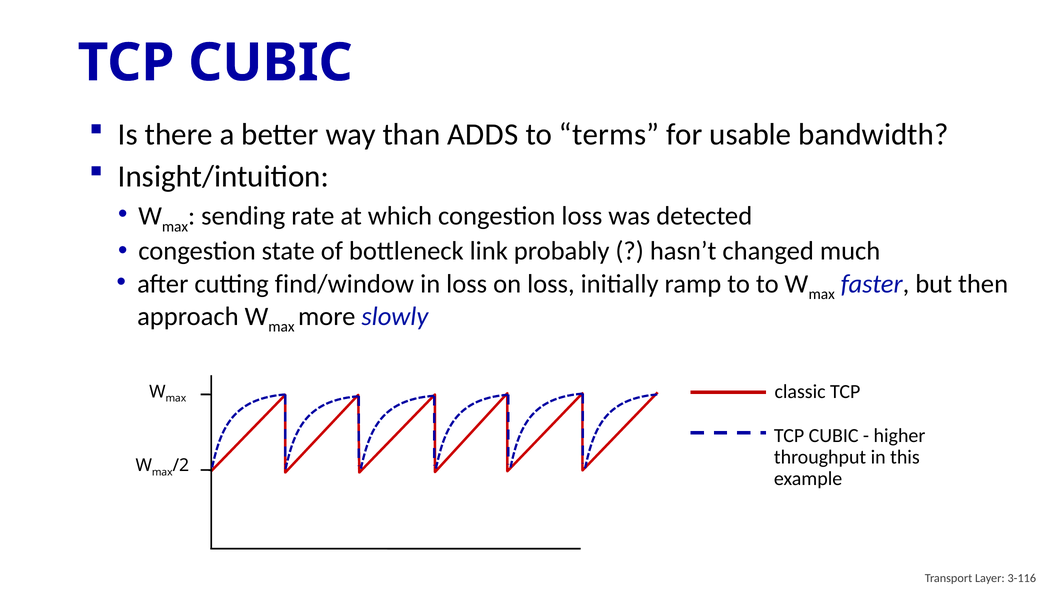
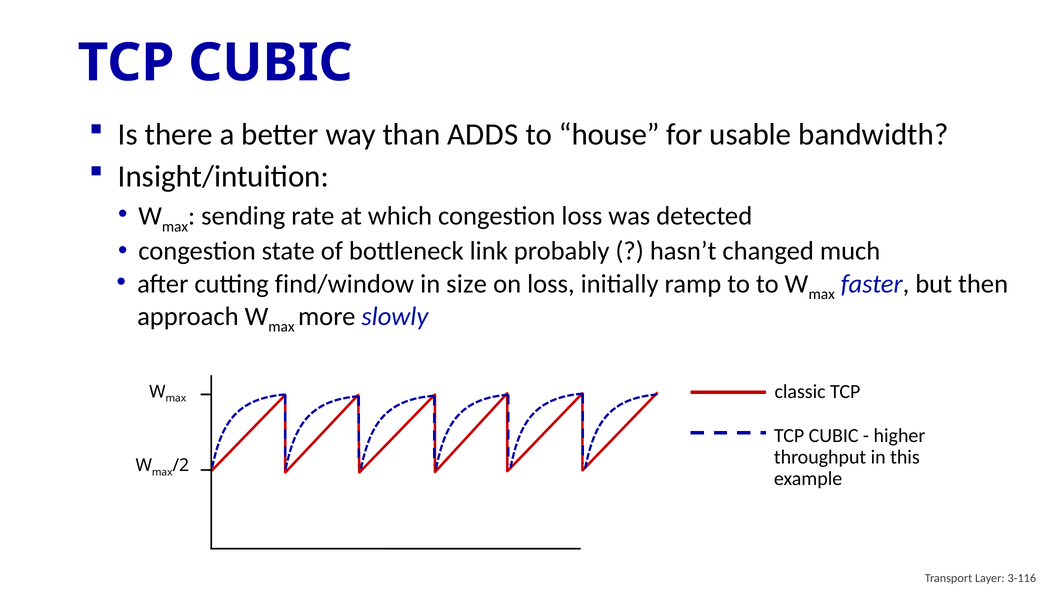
terms: terms -> house
in loss: loss -> size
